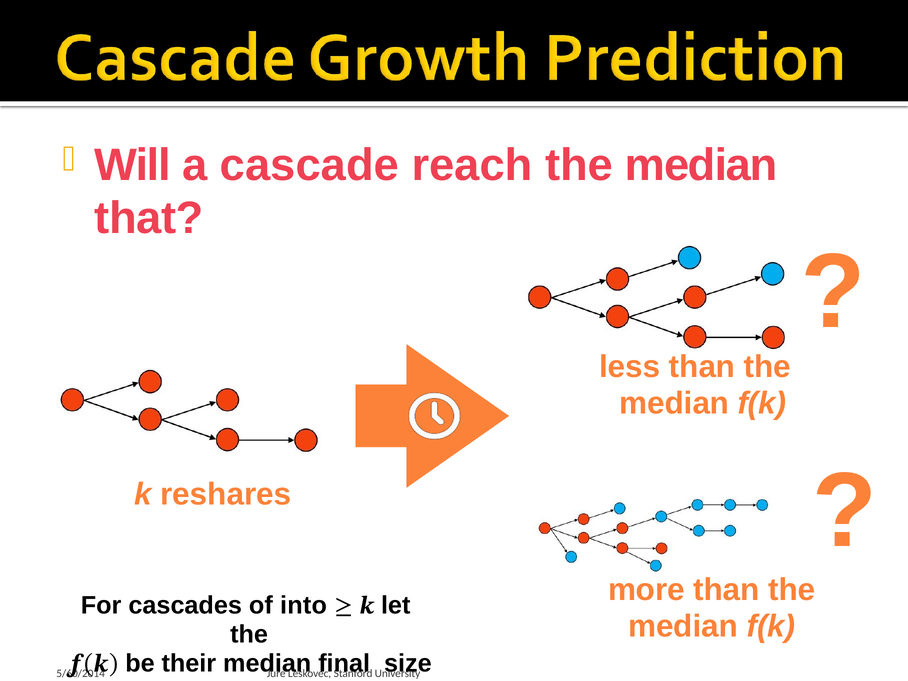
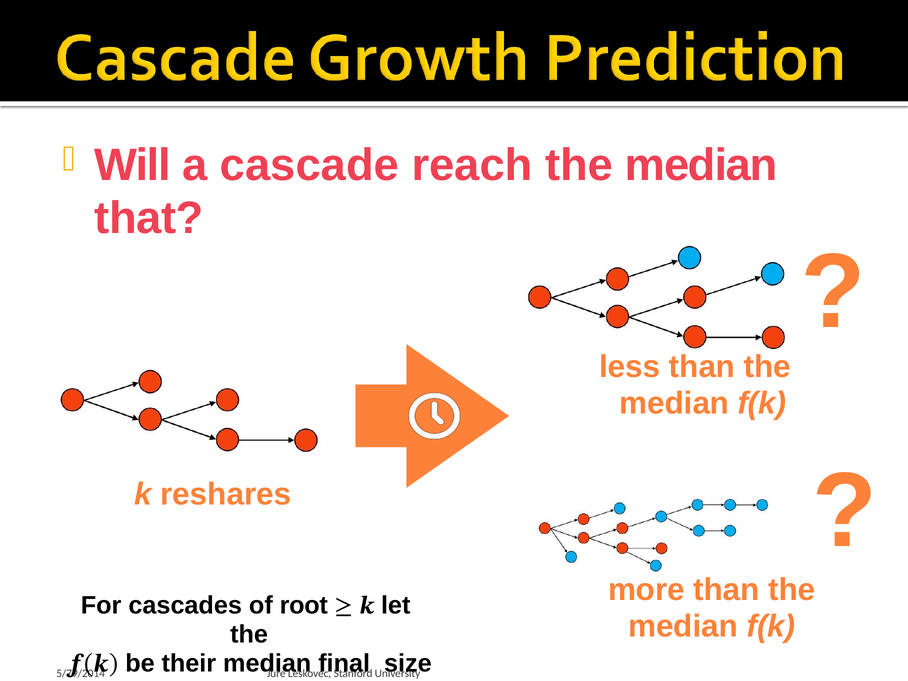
into: into -> root
5/60/2014: 5/60/2014 -> 5/79/2014
